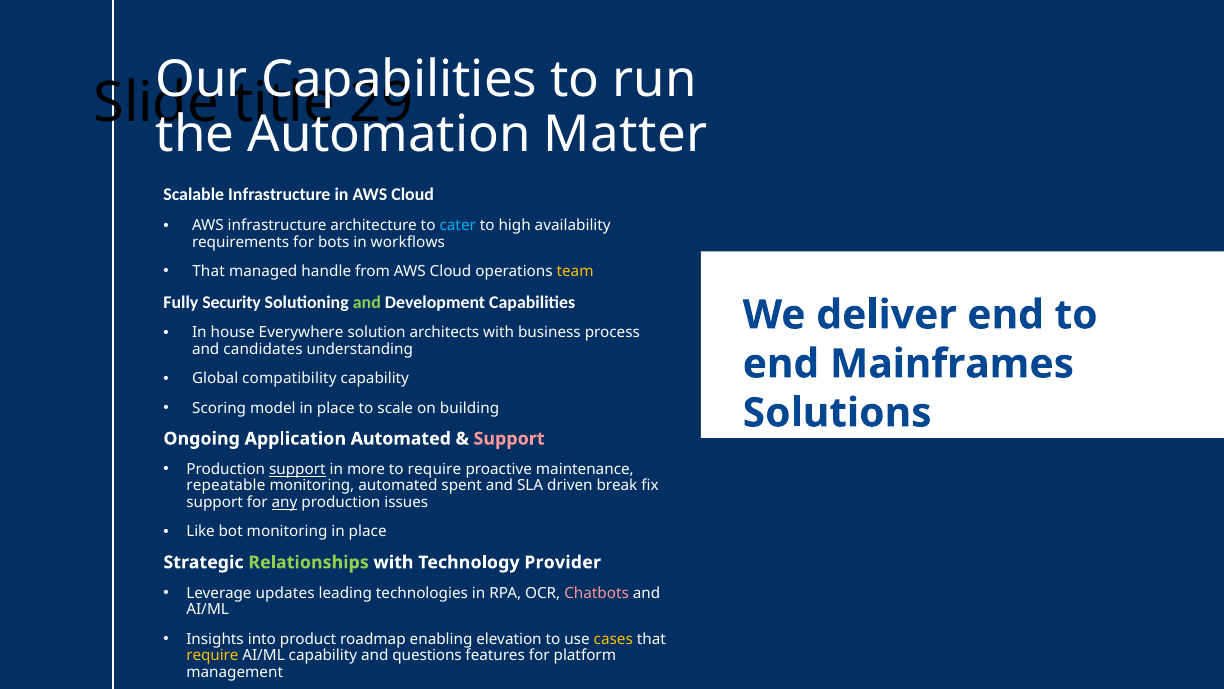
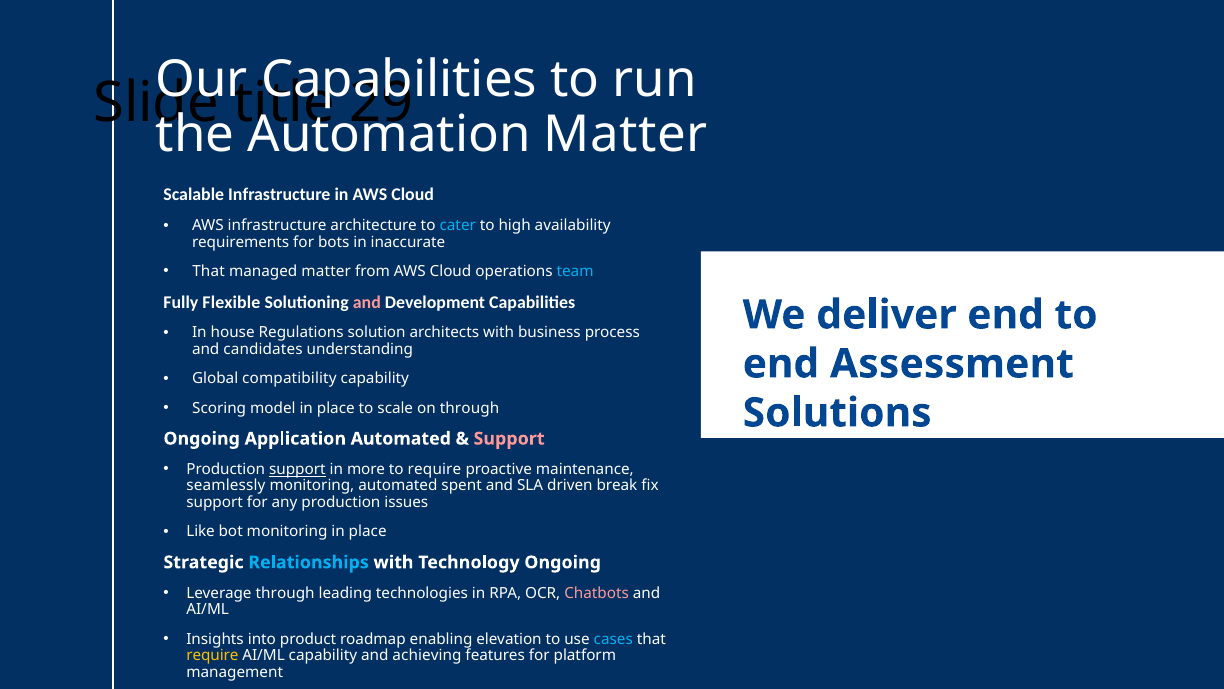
workflows: workflows -> inaccurate
managed handle: handle -> matter
team colour: yellow -> light blue
Security: Security -> Flexible
and at (367, 302) colour: light green -> pink
Everywhere: Everywhere -> Regulations
Mainframes: Mainframes -> Assessment
on building: building -> through
repeatable: repeatable -> seamlessly
any underline: present -> none
Relationships colour: light green -> light blue
Technology Provider: Provider -> Ongoing
Leverage updates: updates -> through
cases colour: yellow -> light blue
questions: questions -> achieving
